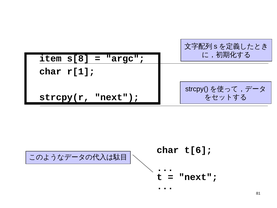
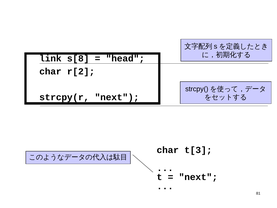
item: item -> link
argc: argc -> head
r[1: r[1 -> r[2
t[6: t[6 -> t[3
